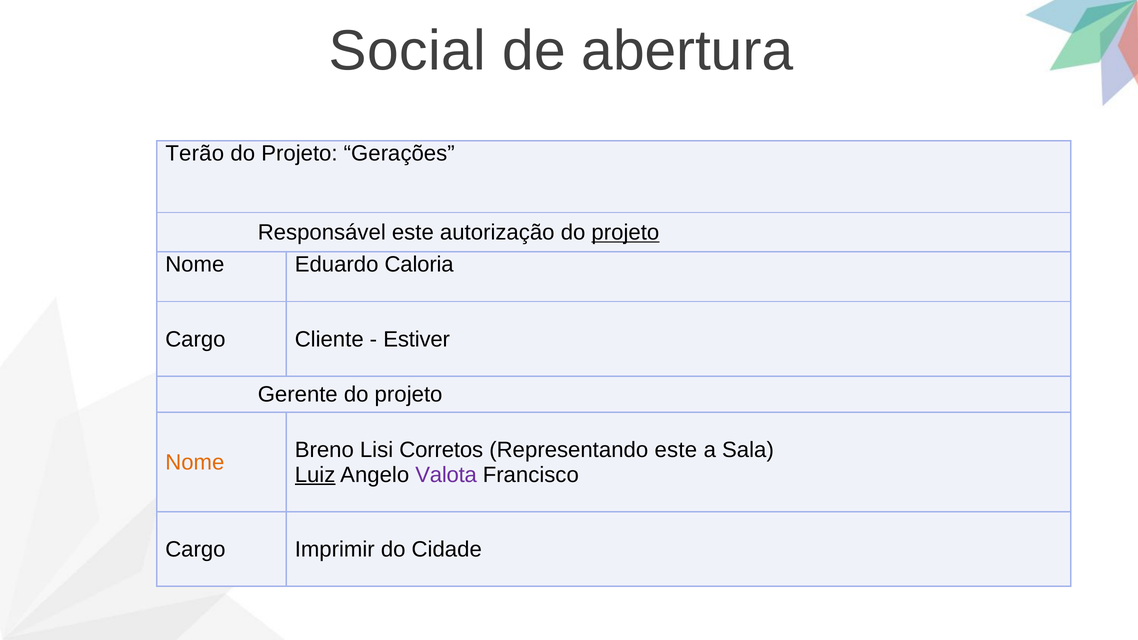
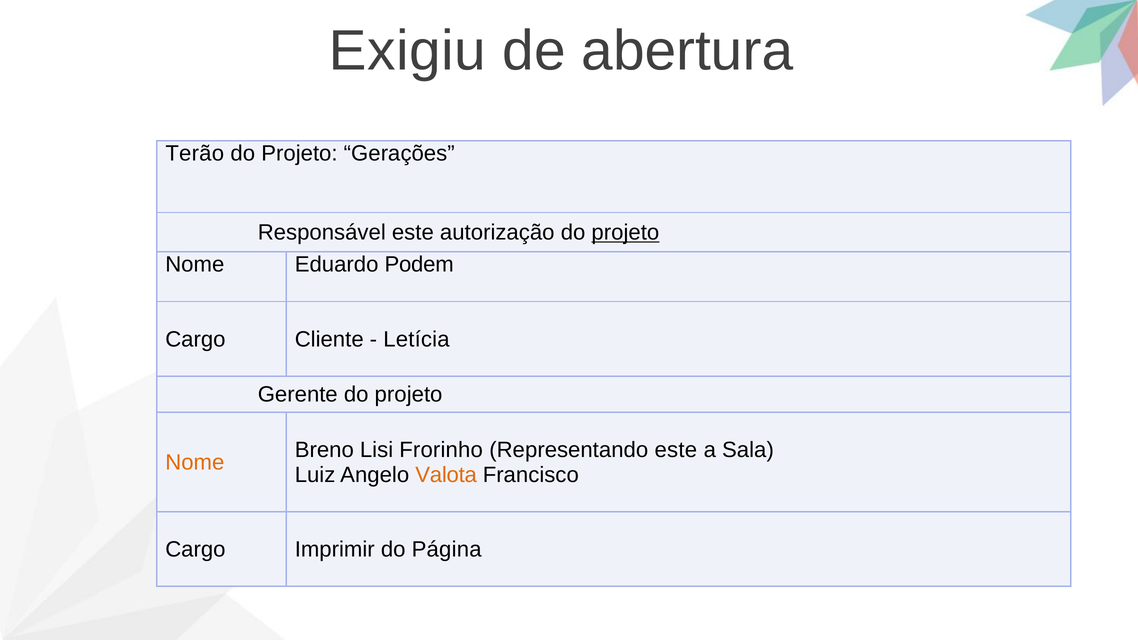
Social: Social -> Exigiu
Caloria: Caloria -> Podem
Estiver: Estiver -> Letícia
Corretos: Corretos -> Frorinho
Luiz underline: present -> none
Valota colour: purple -> orange
Cidade: Cidade -> Página
